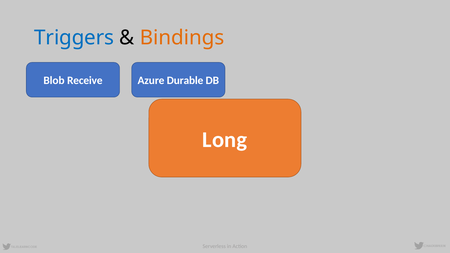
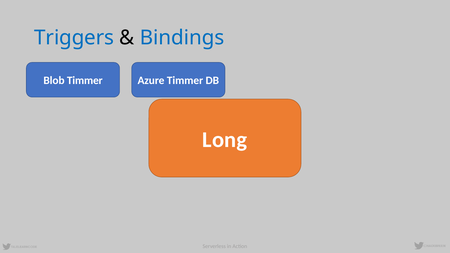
Bindings colour: orange -> blue
Blob Receive: Receive -> Timmer
Azure Durable: Durable -> Timmer
